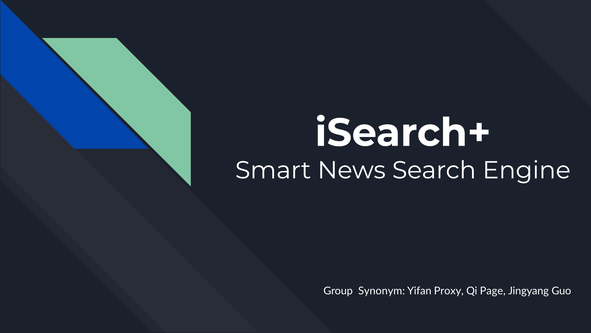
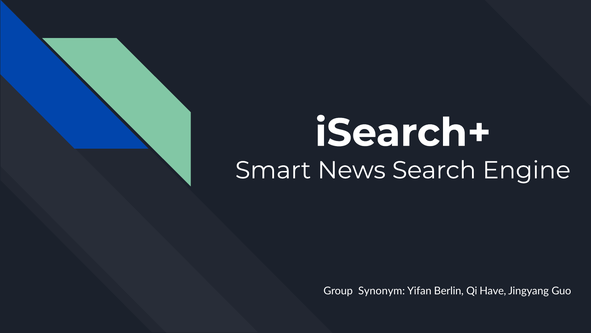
Proxy: Proxy -> Berlin
Page: Page -> Have
